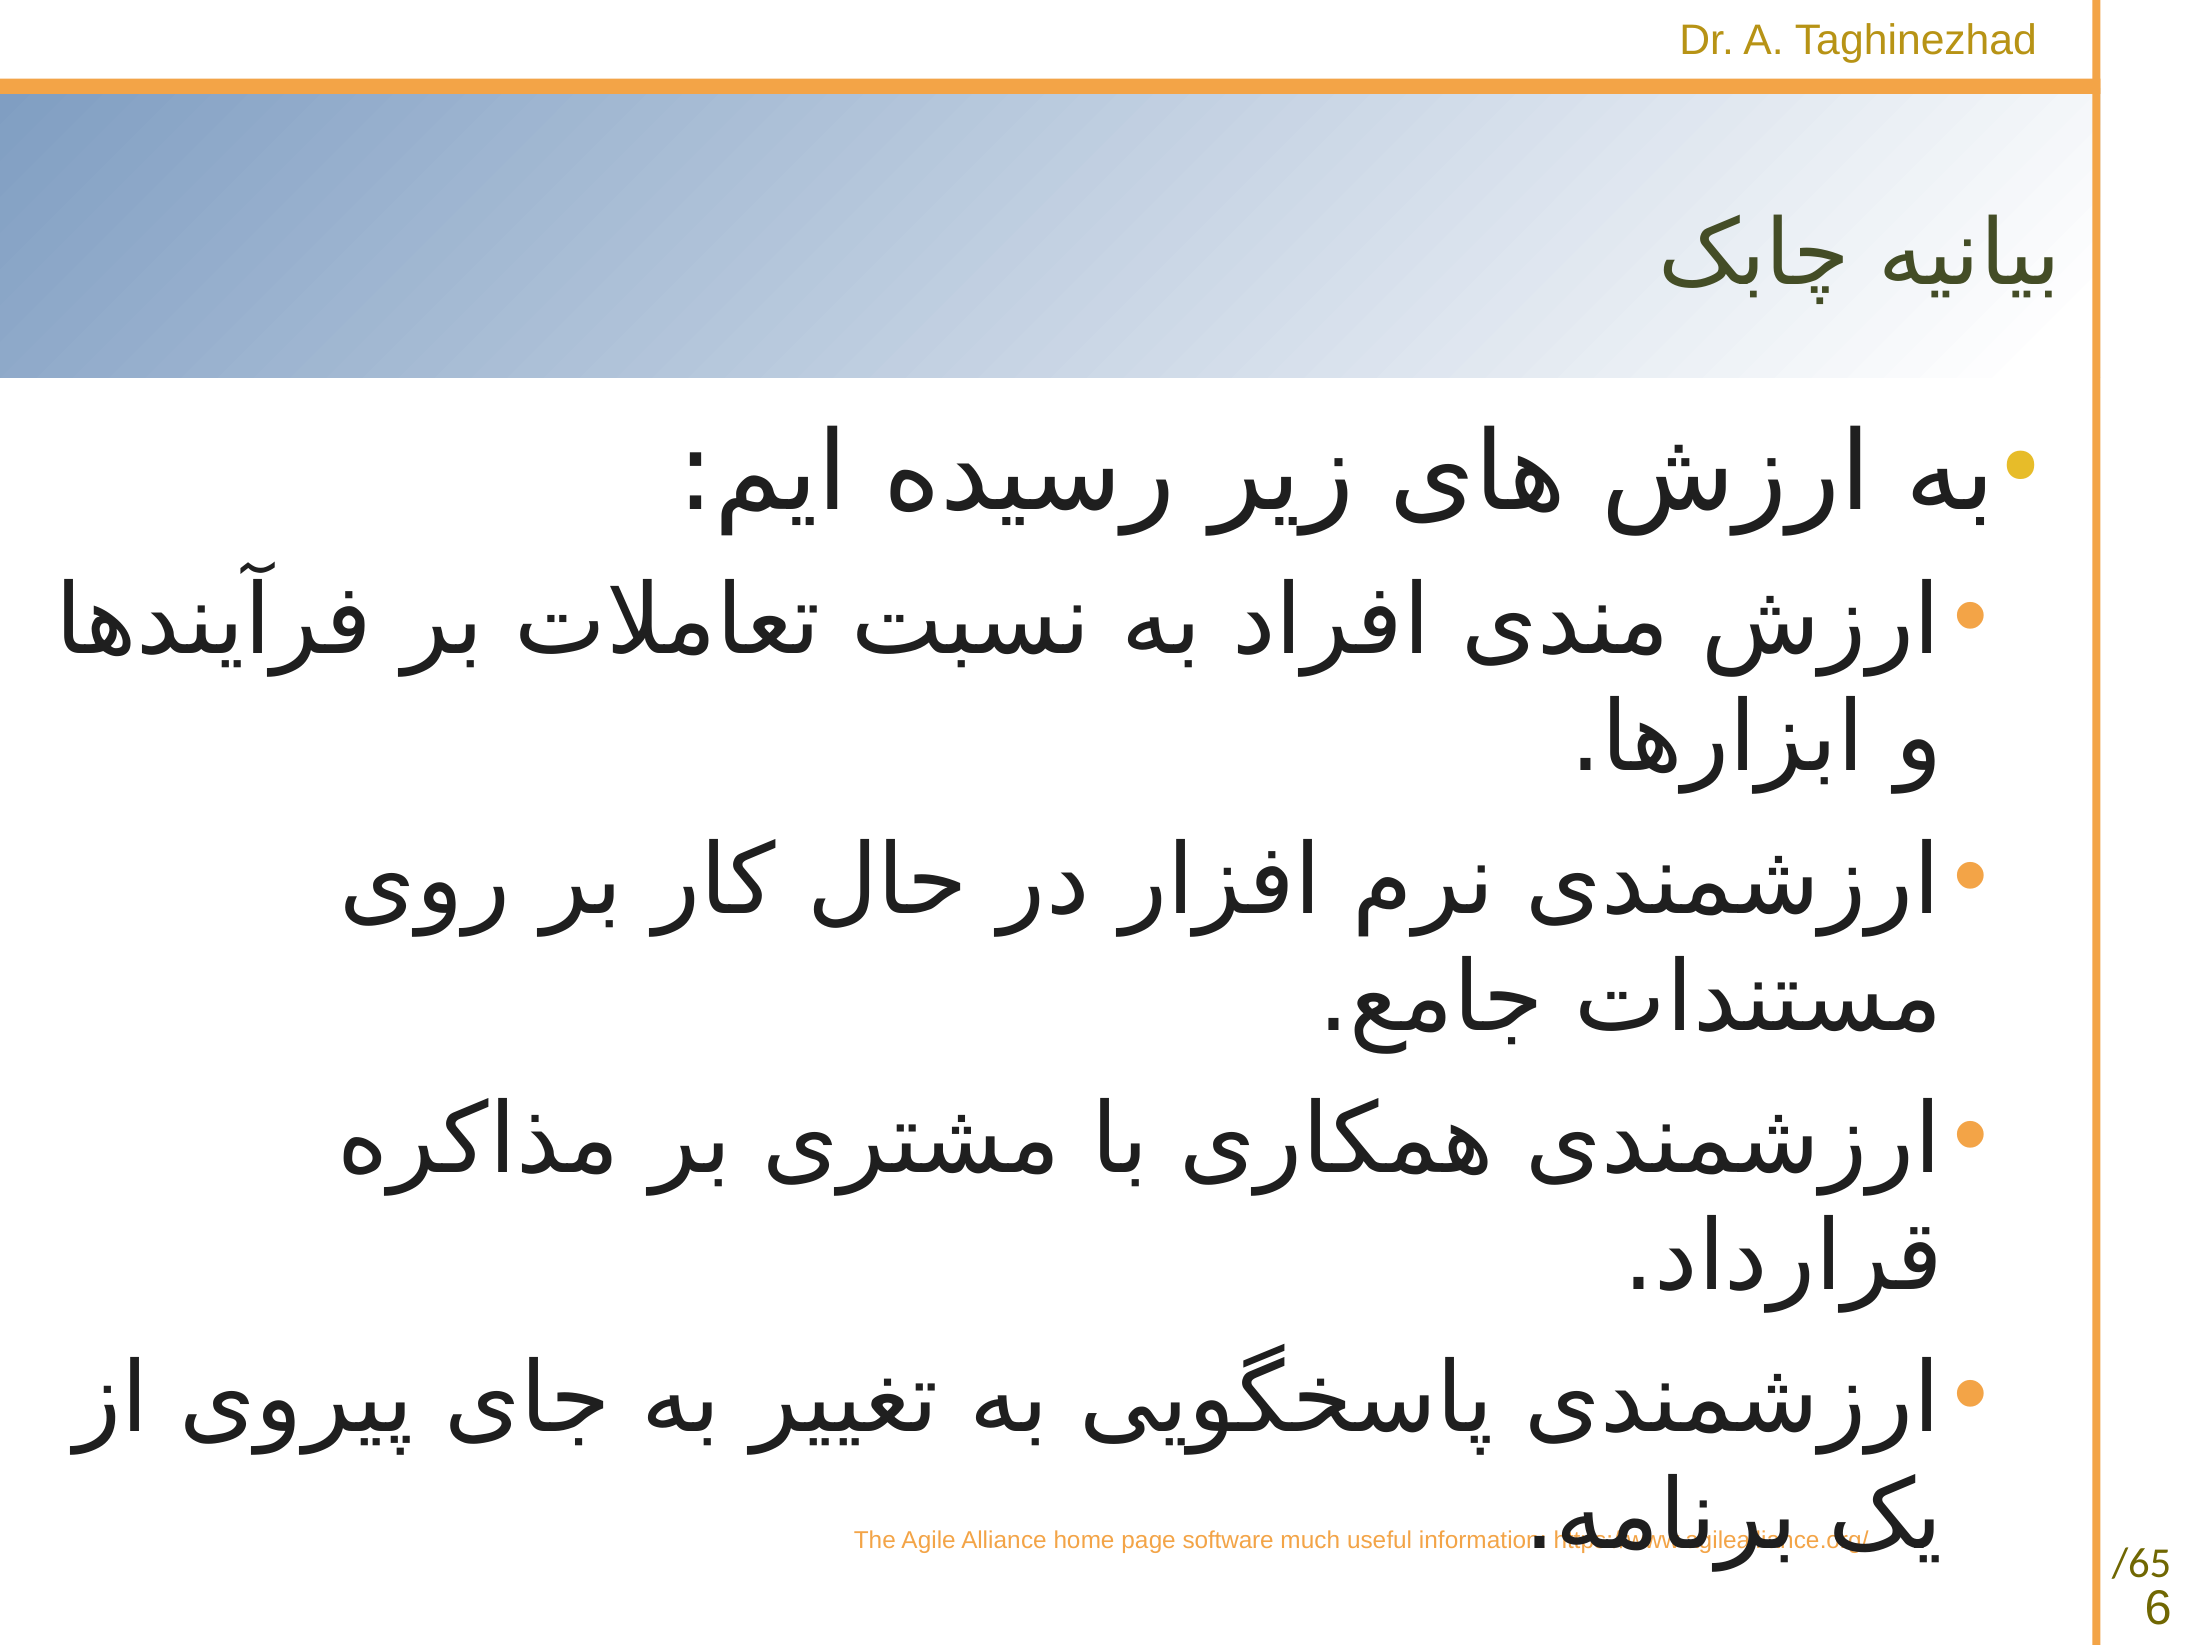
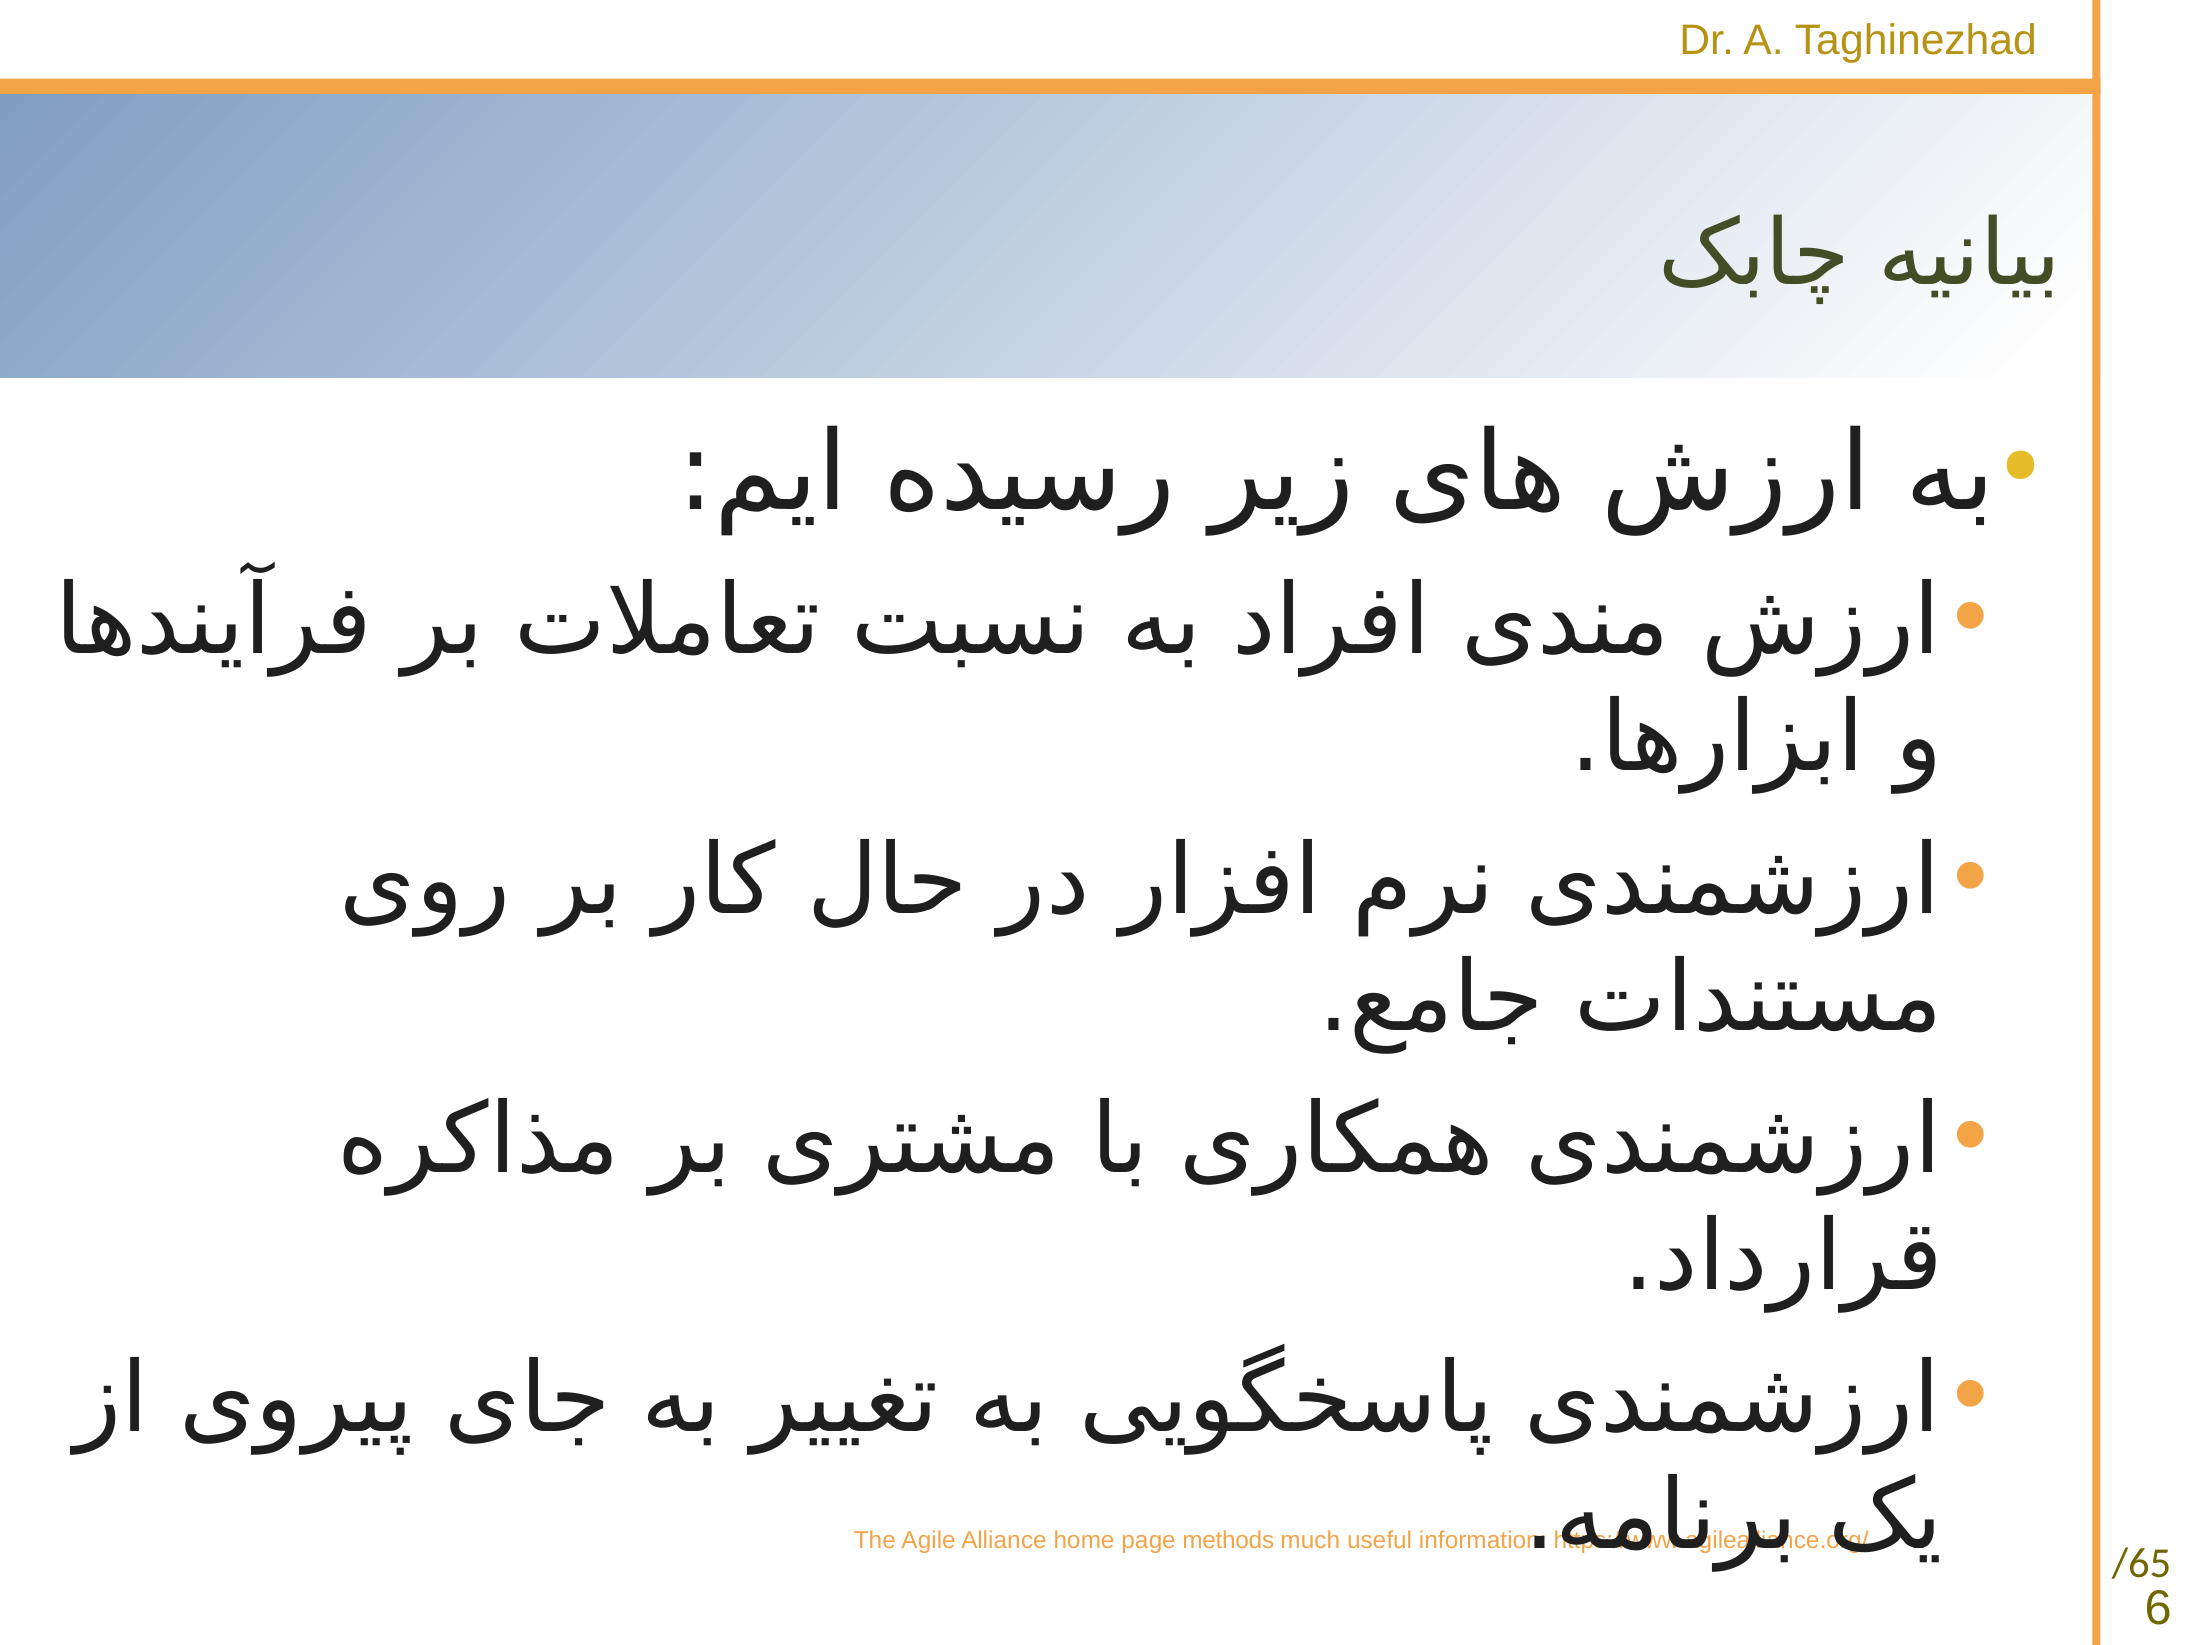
software: software -> methods
